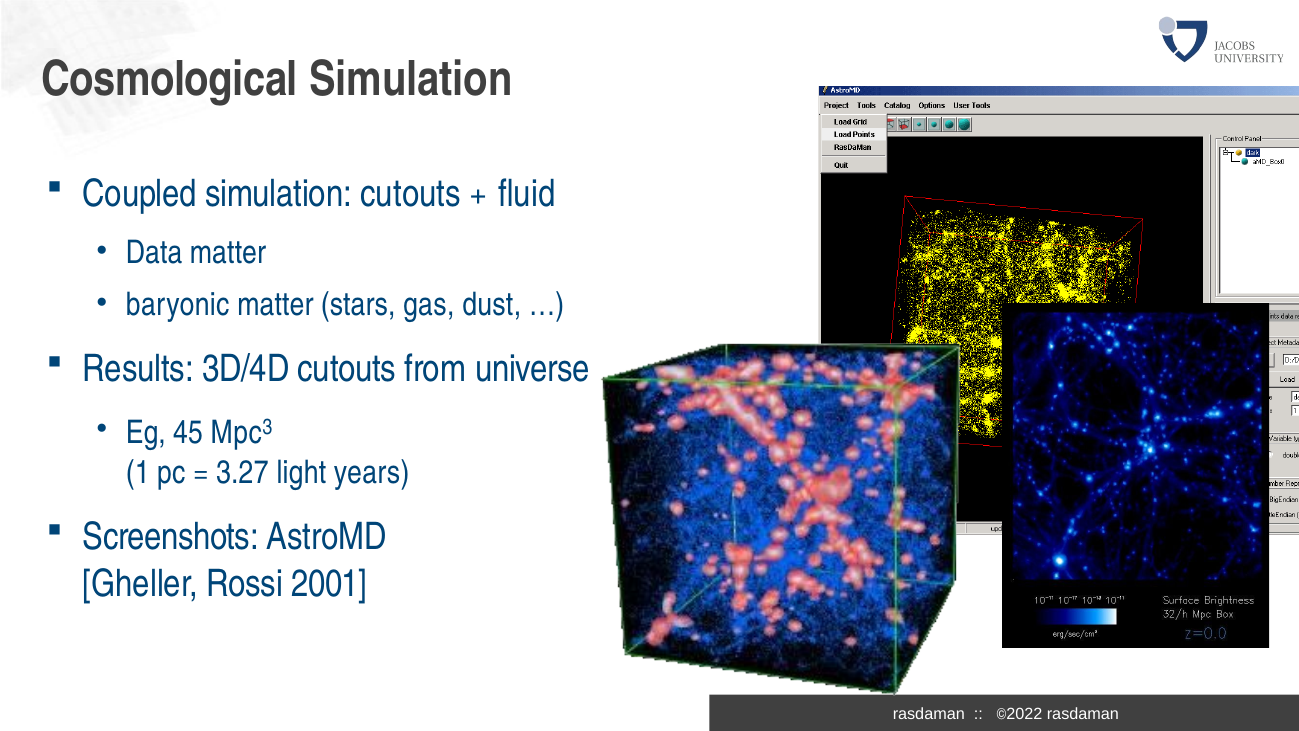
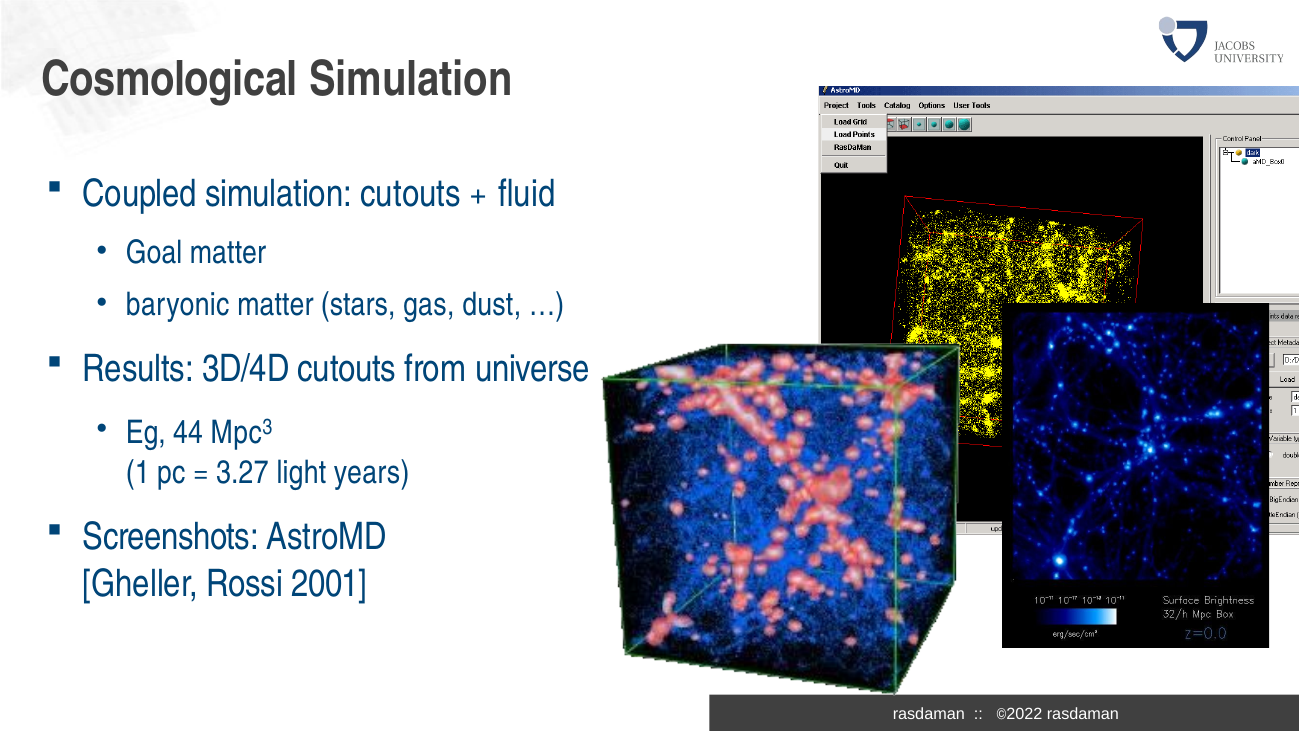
Data: Data -> Goal
45: 45 -> 44
